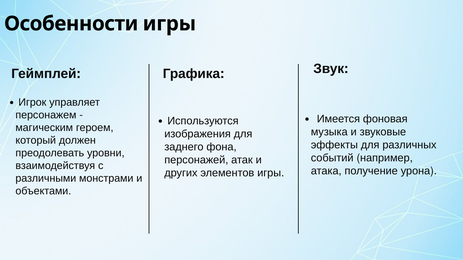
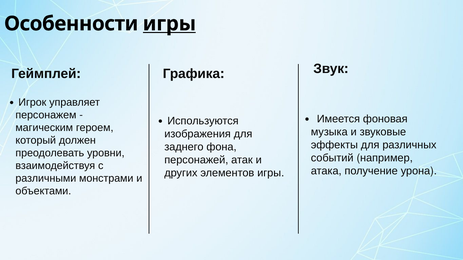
игры at (169, 24) underline: none -> present
